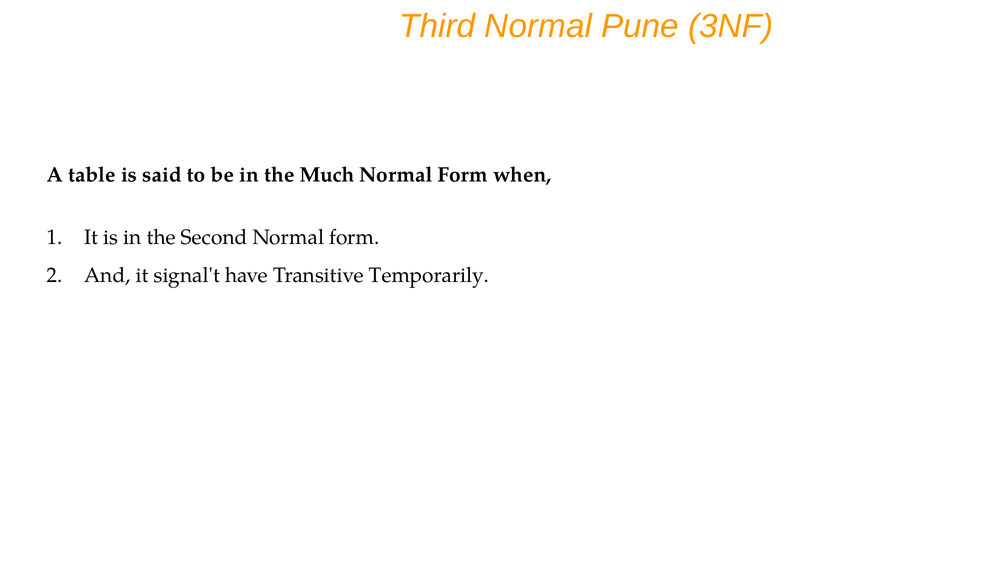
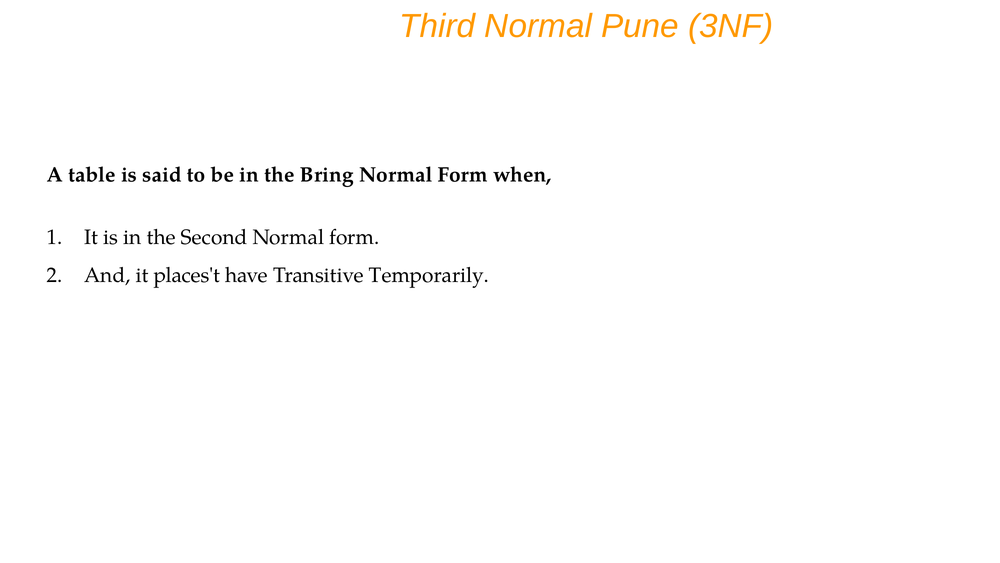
Much: Much -> Bring
signal't: signal't -> places't
